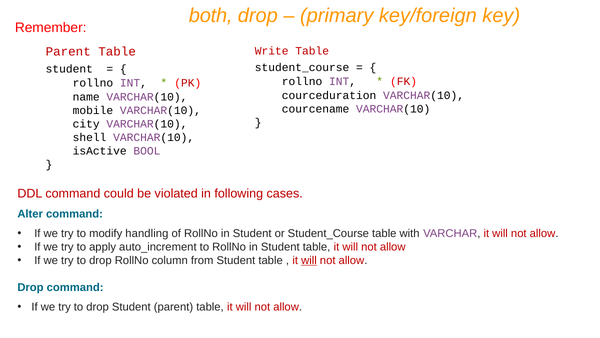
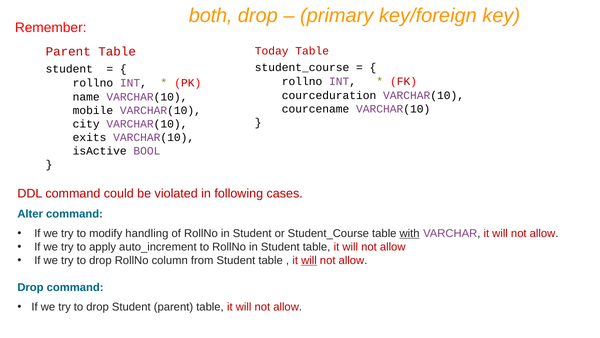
Write: Write -> Today
shell: shell -> exits
with underline: none -> present
